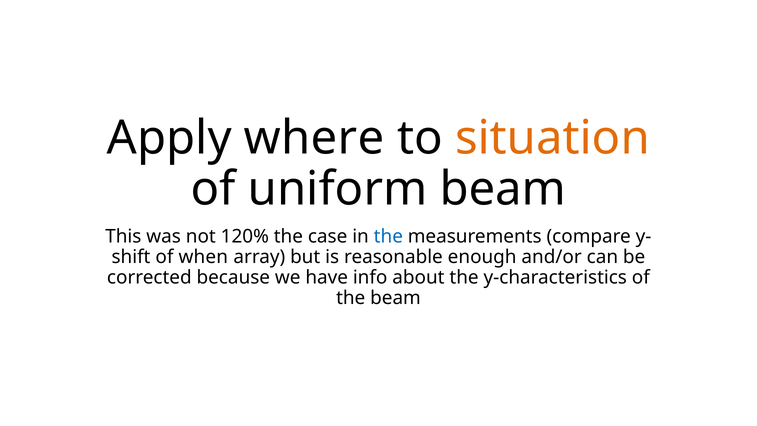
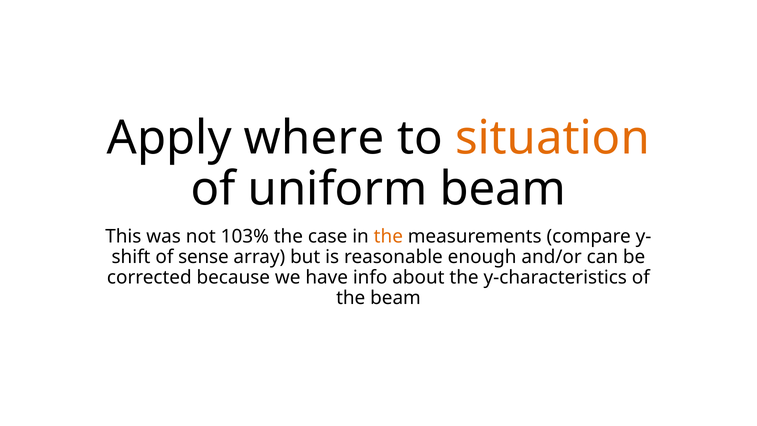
120%: 120% -> 103%
the at (388, 237) colour: blue -> orange
when: when -> sense
